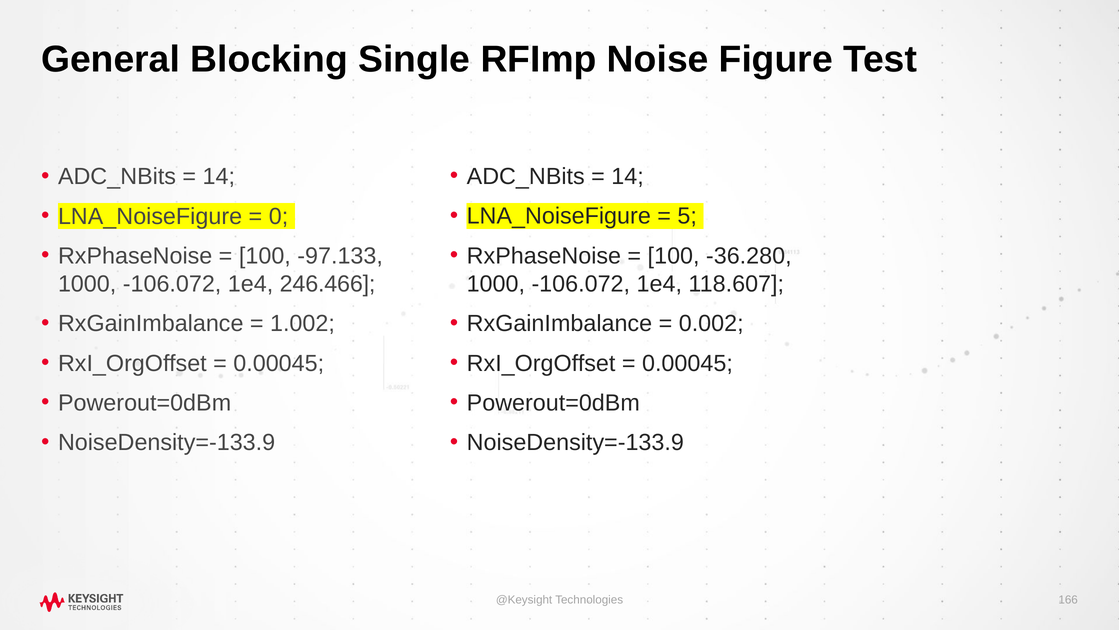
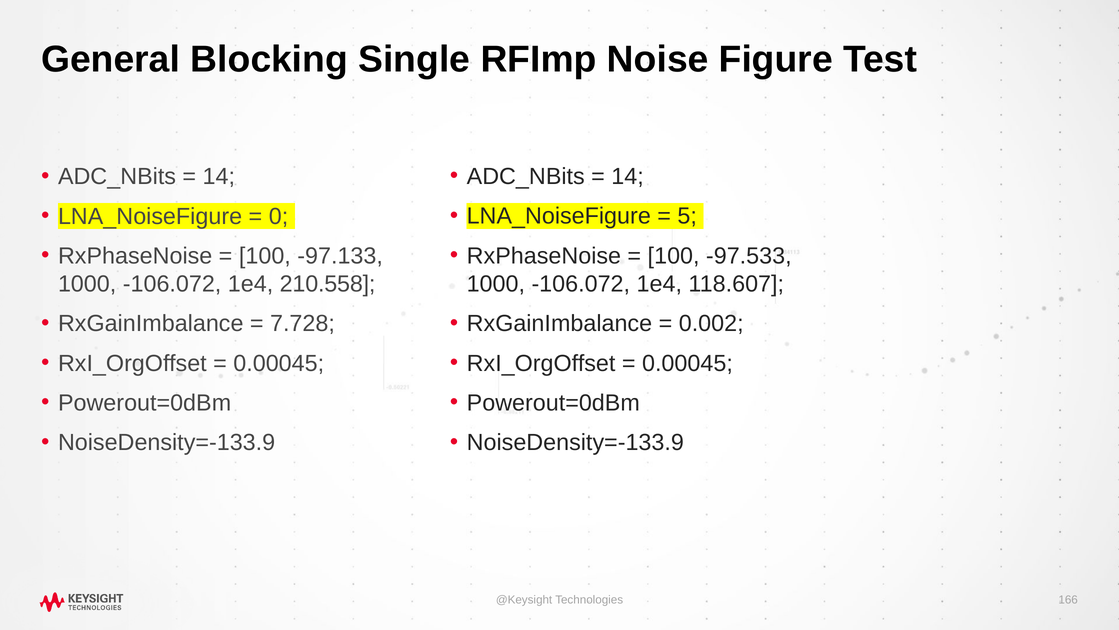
-36.280: -36.280 -> -97.533
246.466: 246.466 -> 210.558
1.002: 1.002 -> 7.728
